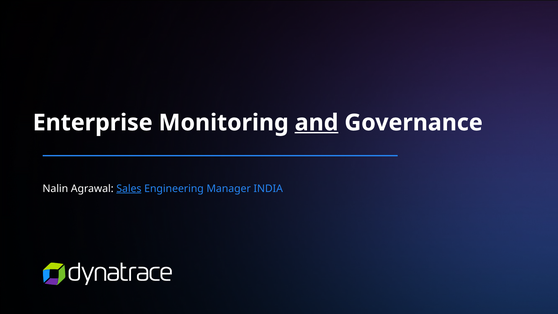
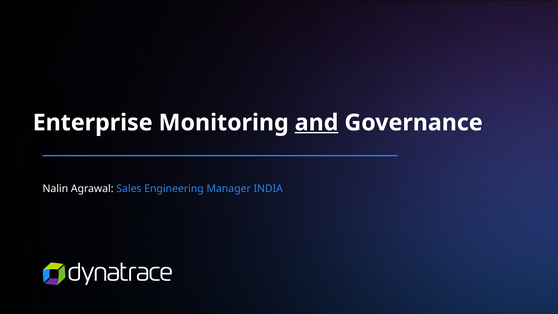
Sales underline: present -> none
